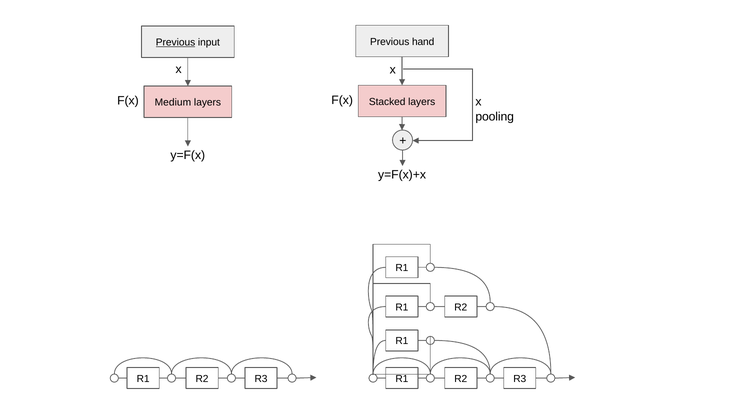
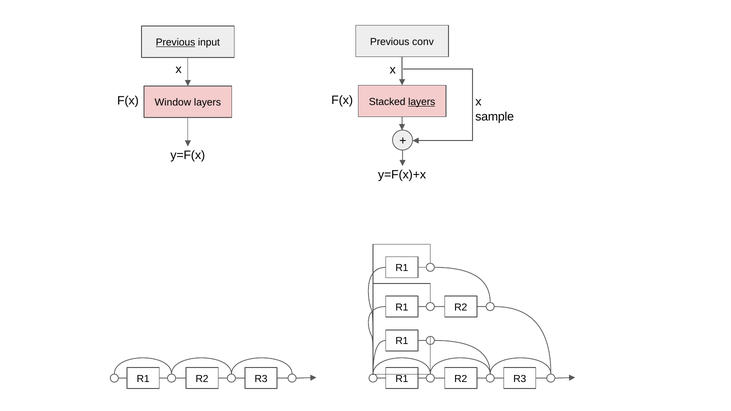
hand: hand -> conv
layers at (422, 102) underline: none -> present
Medium: Medium -> Window
pooling: pooling -> sample
